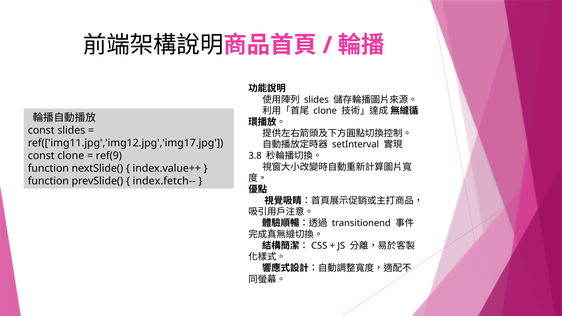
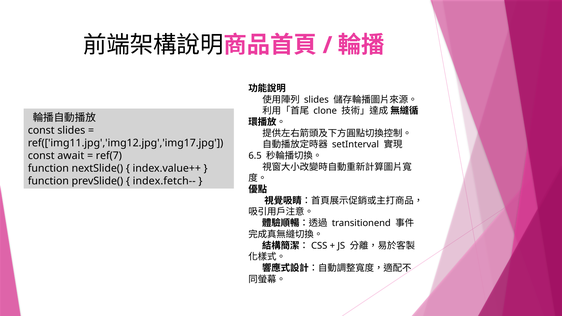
const clone: clone -> await
ref(9: ref(9 -> ref(7
3.8: 3.8 -> 6.5
